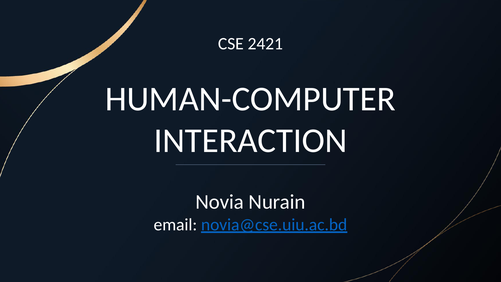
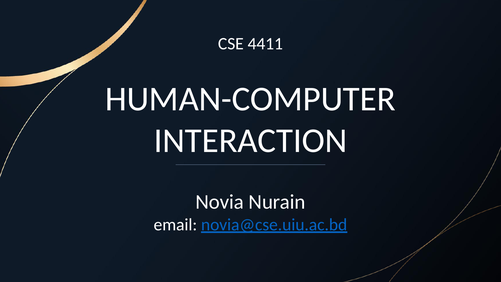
2421: 2421 -> 4411
